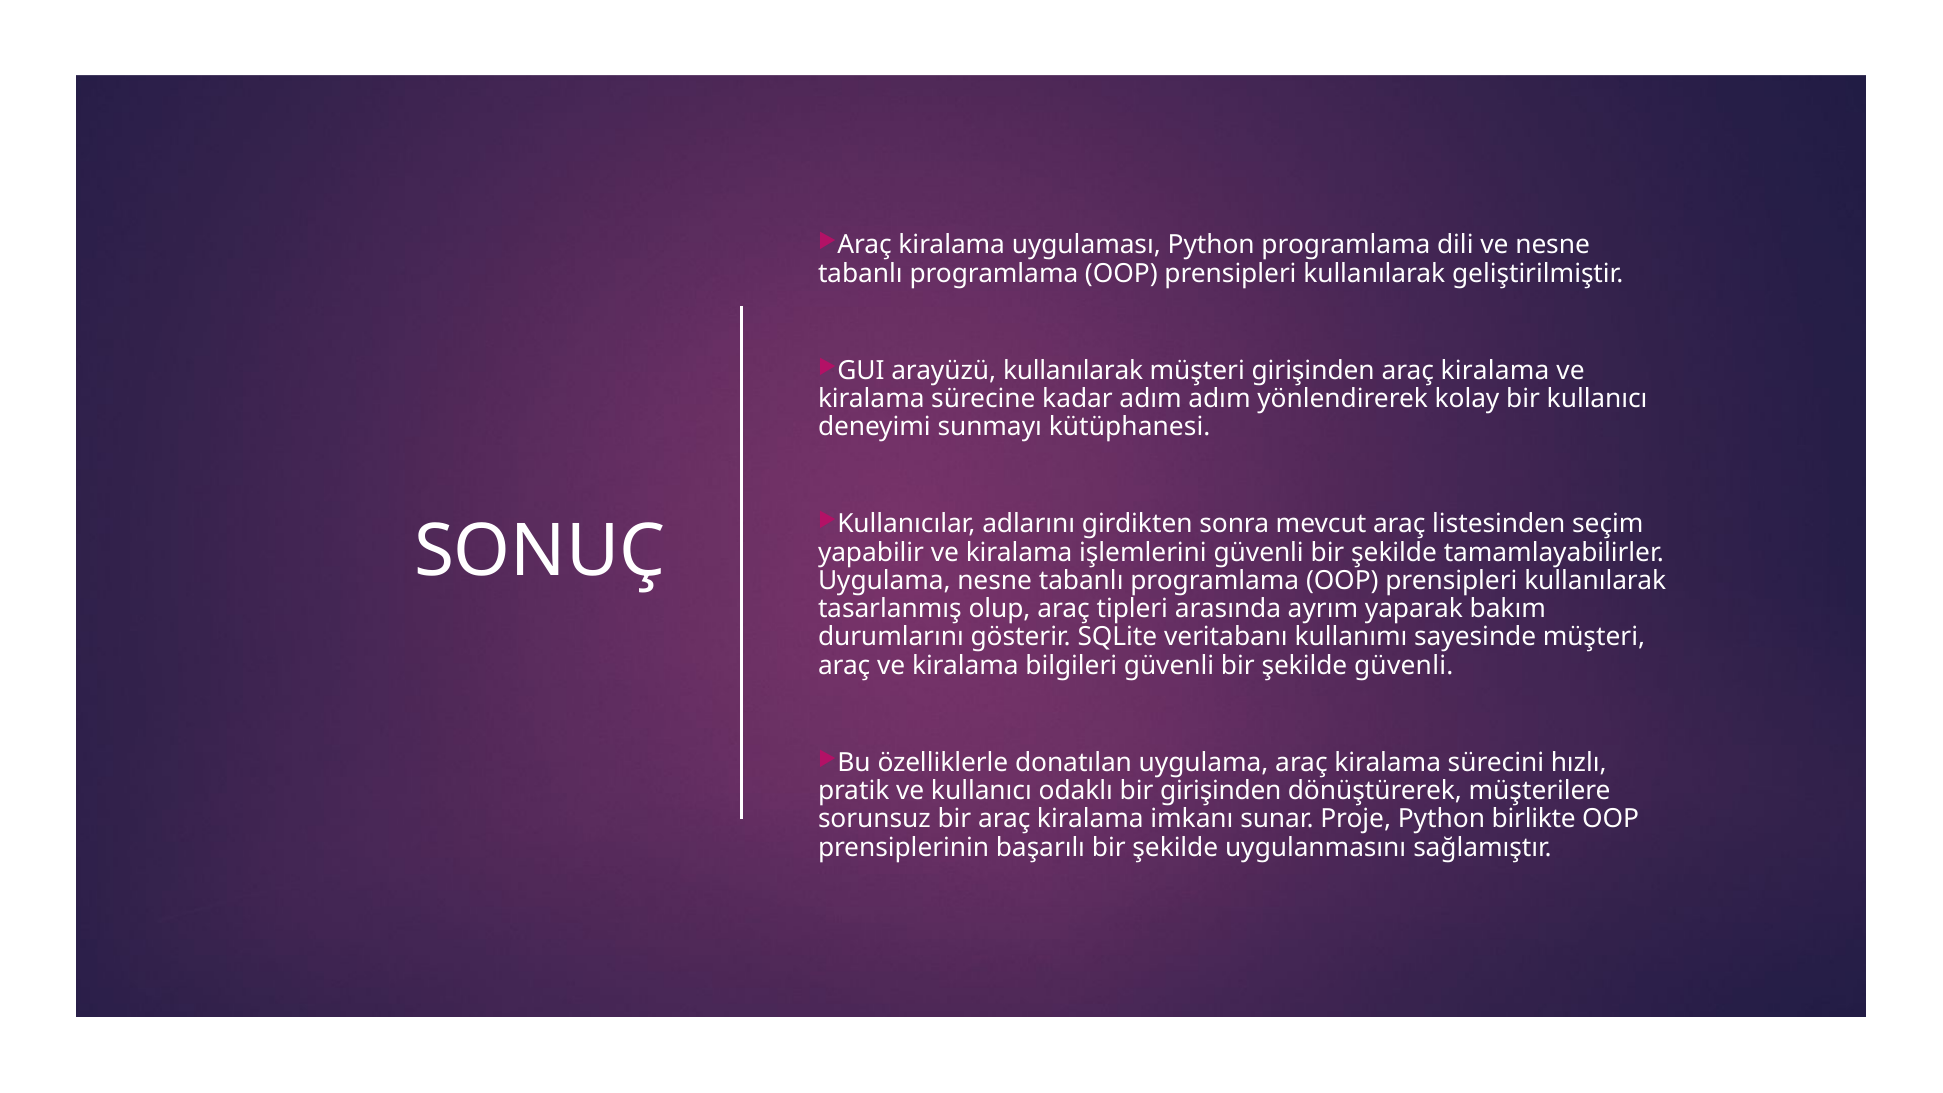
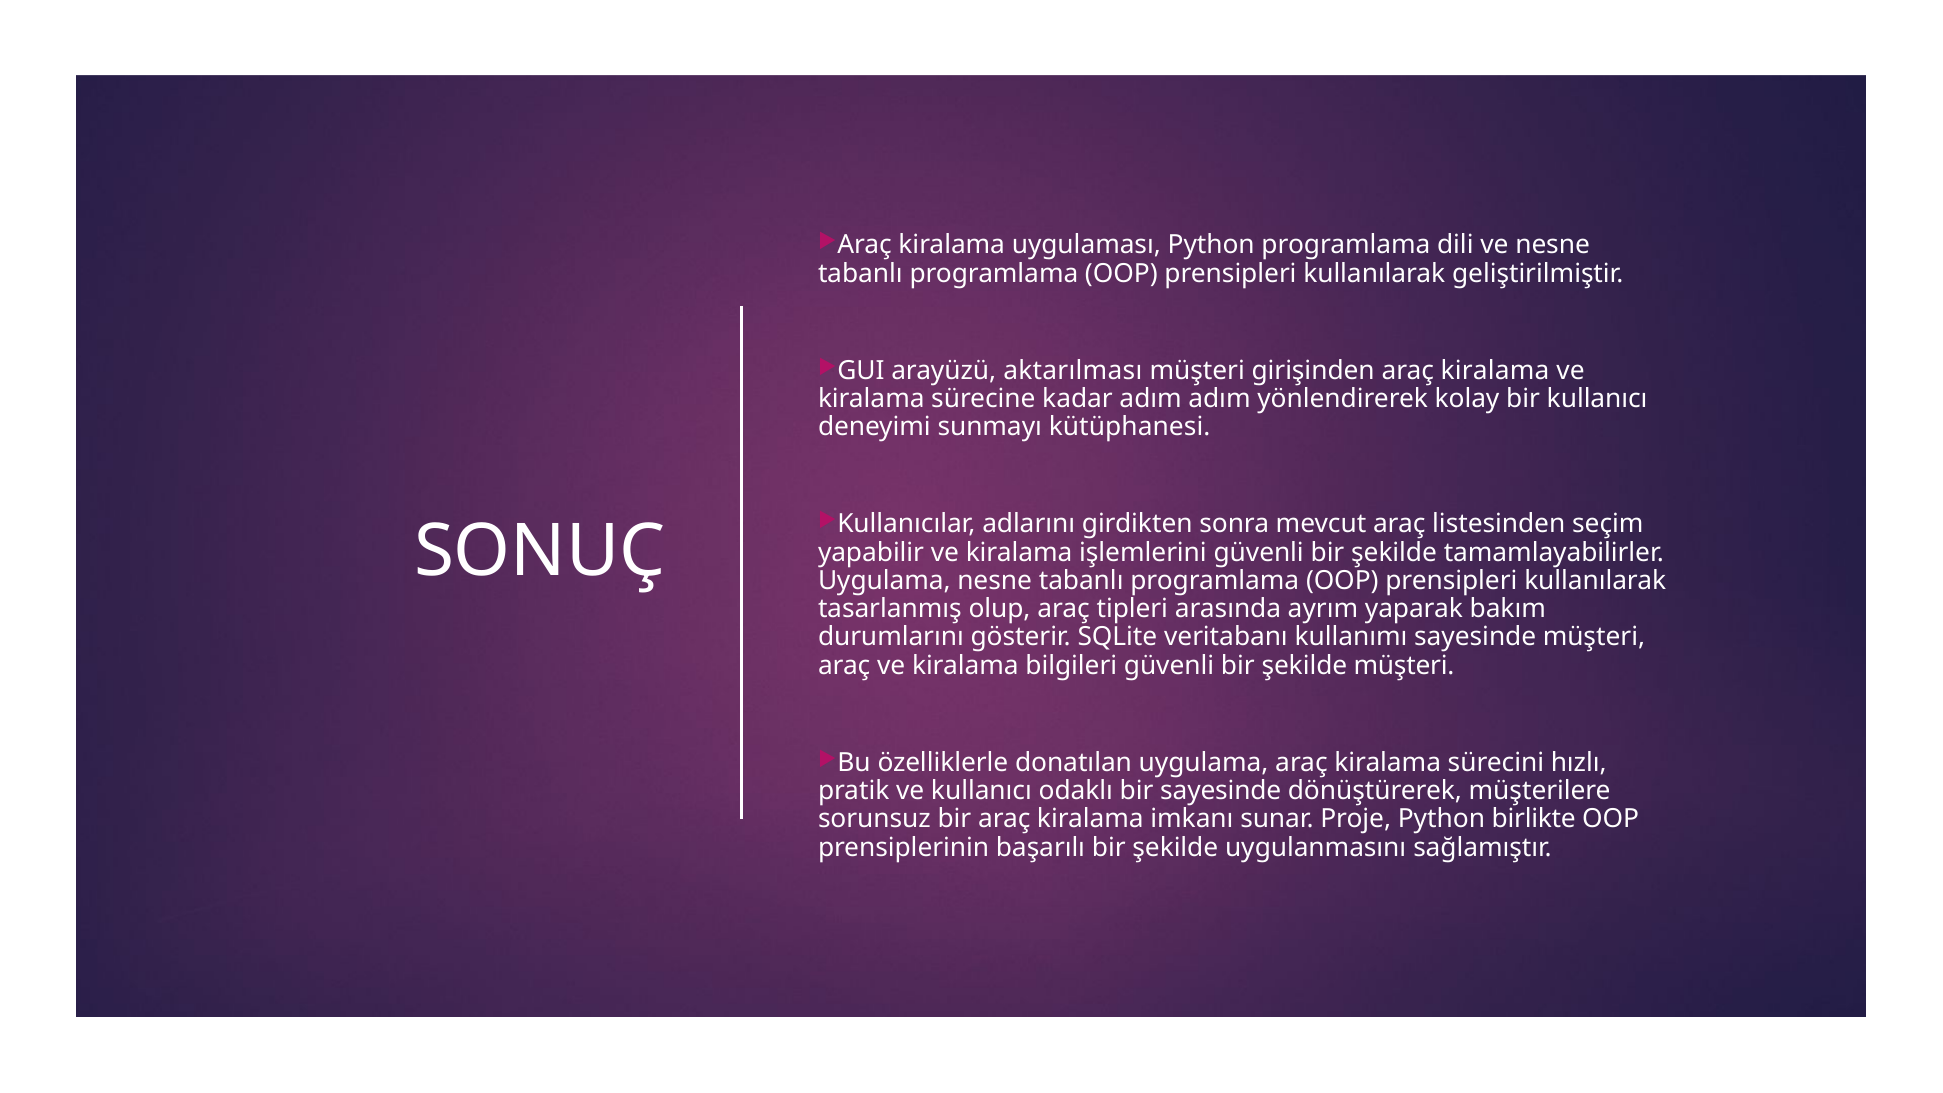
arayüzü kullanılarak: kullanılarak -> aktarılması
şekilde güvenli: güvenli -> müşteri
bir girişinden: girişinden -> sayesinde
